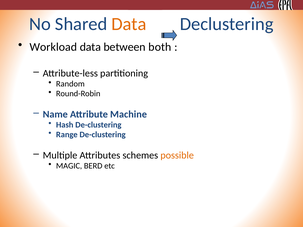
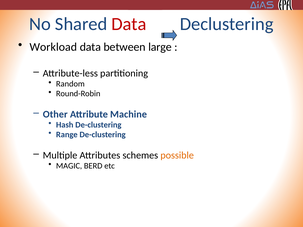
Data at (129, 24) colour: orange -> red
both: both -> large
Name: Name -> Other
